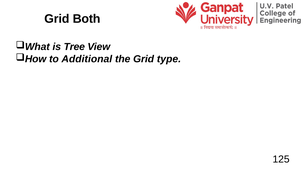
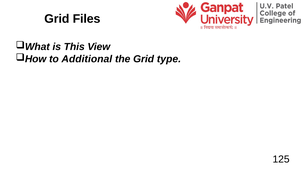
Both: Both -> Files
Tree: Tree -> This
